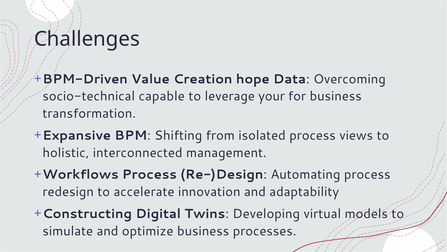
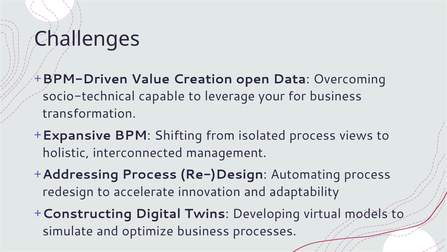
hope: hope -> open
Workflows: Workflows -> Addressing
